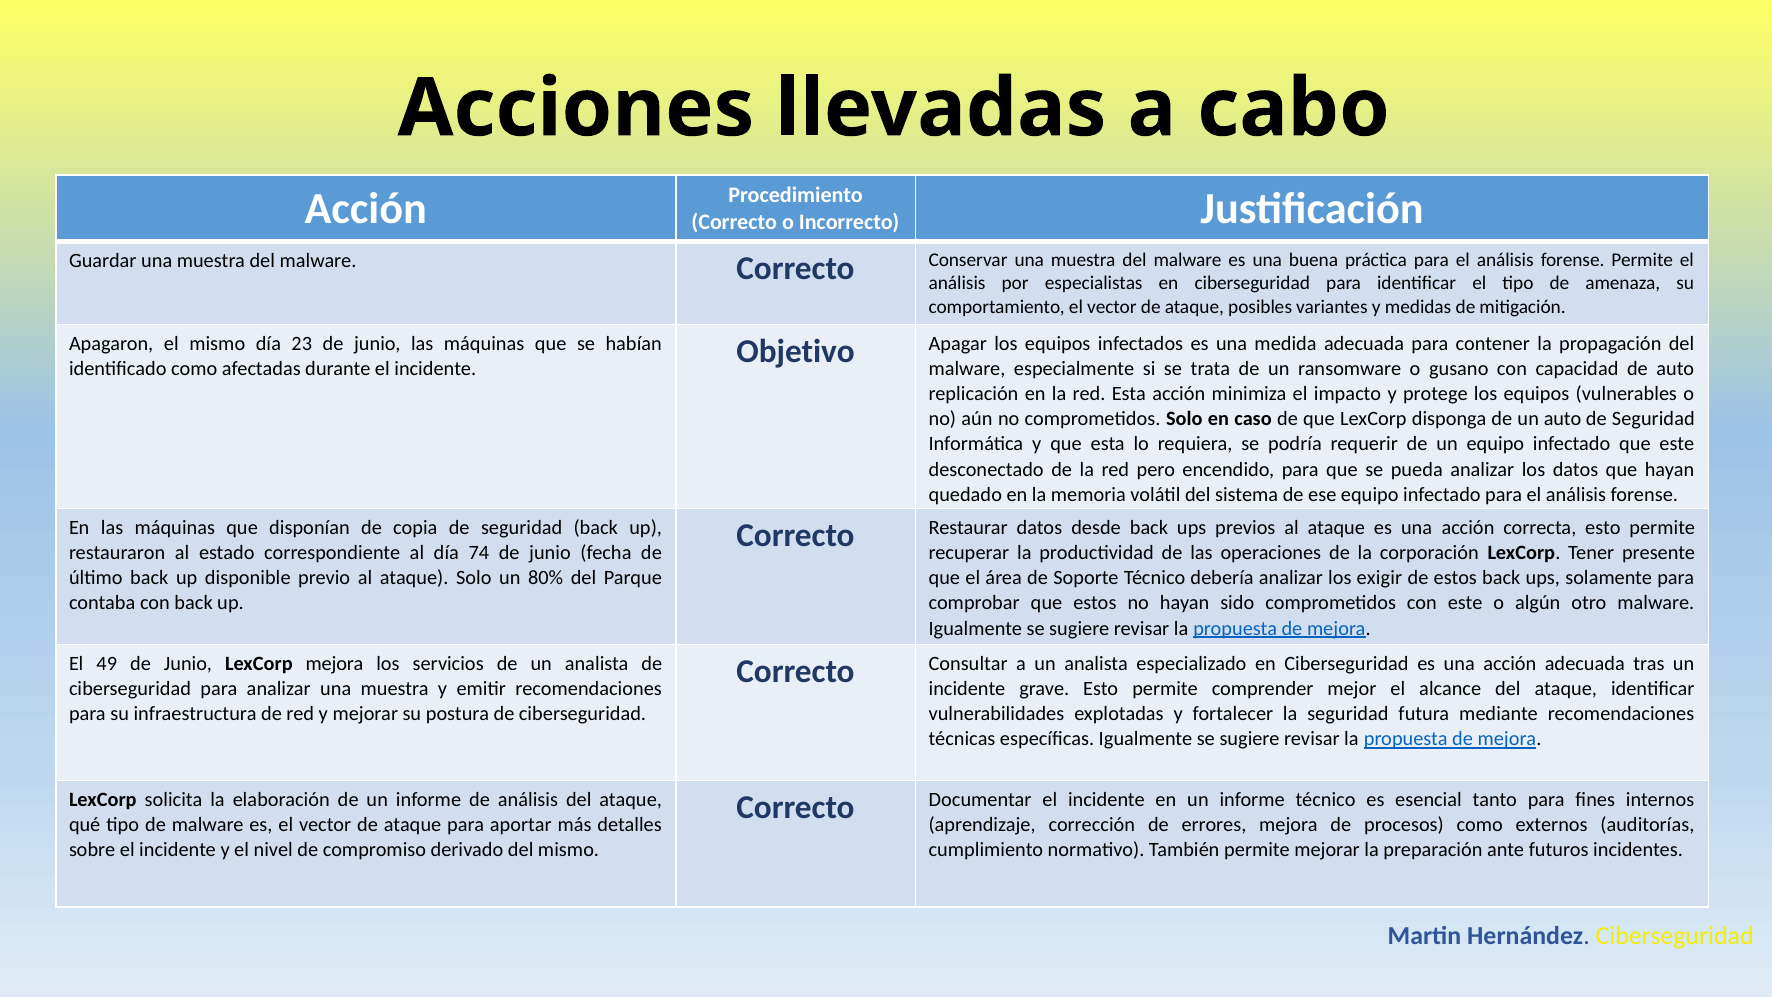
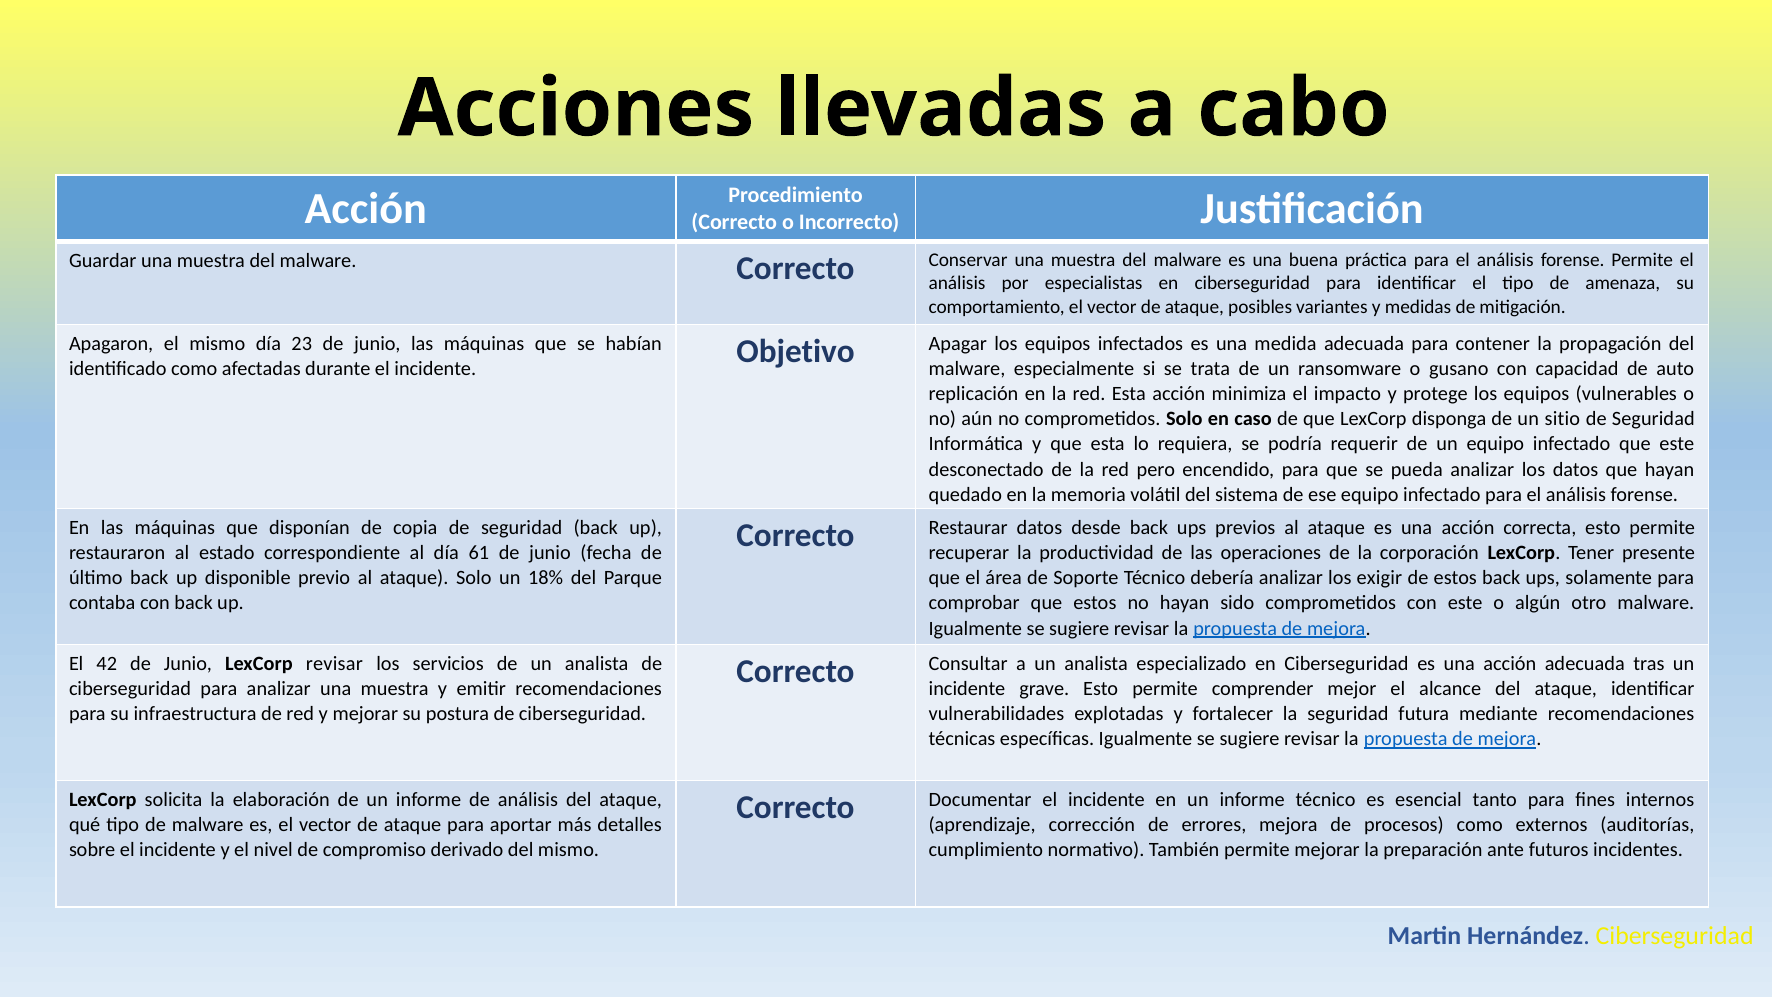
un auto: auto -> sitio
74: 74 -> 61
80%: 80% -> 18%
49: 49 -> 42
LexCorp mejora: mejora -> revisar
